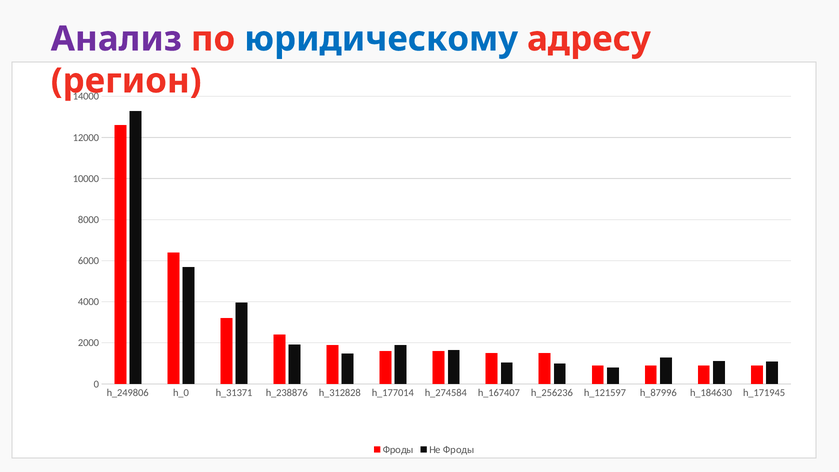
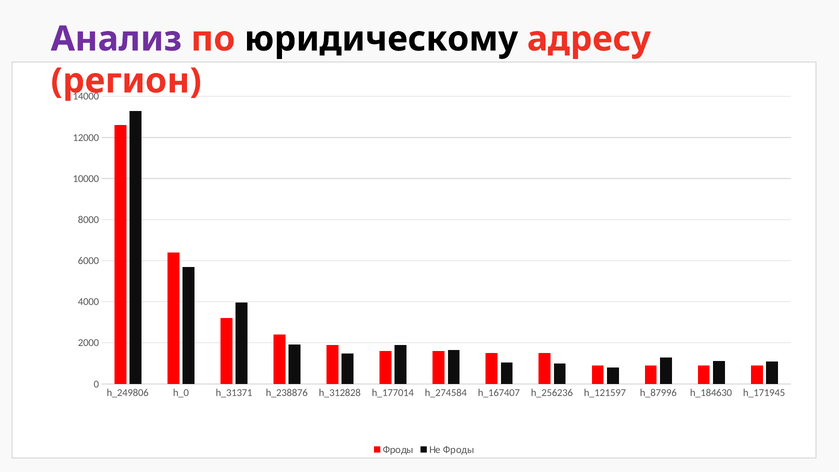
юридическому colour: blue -> black
